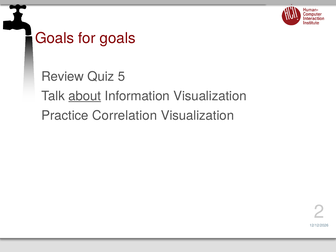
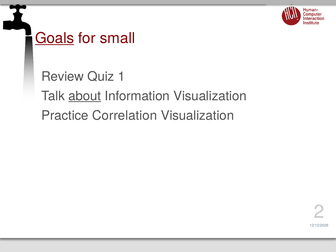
Goals at (55, 38) underline: none -> present
for goals: goals -> small
5: 5 -> 1
